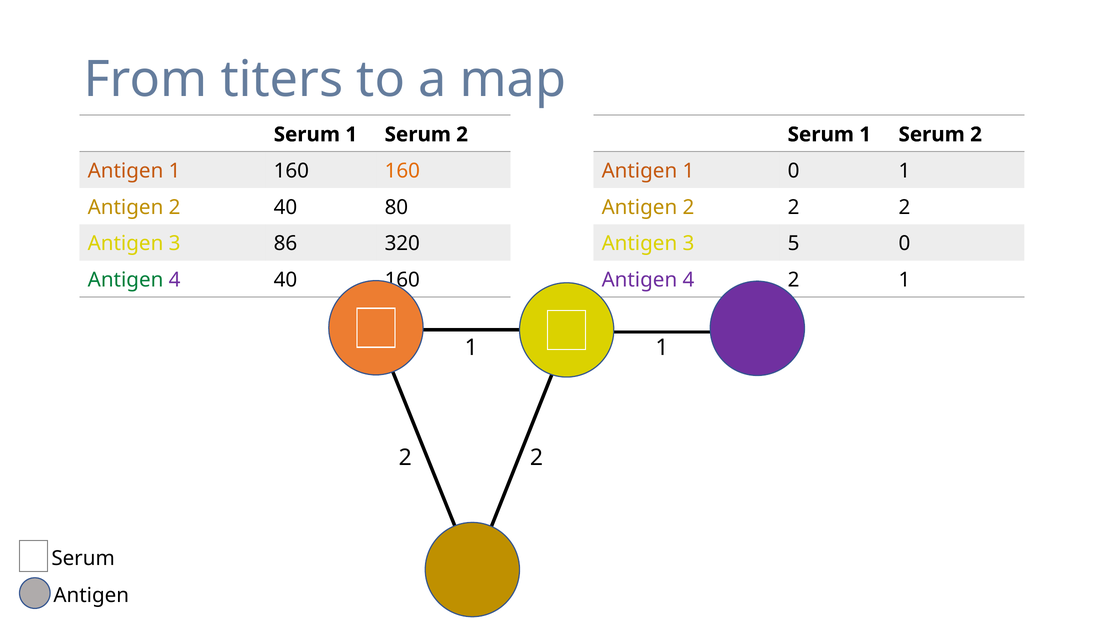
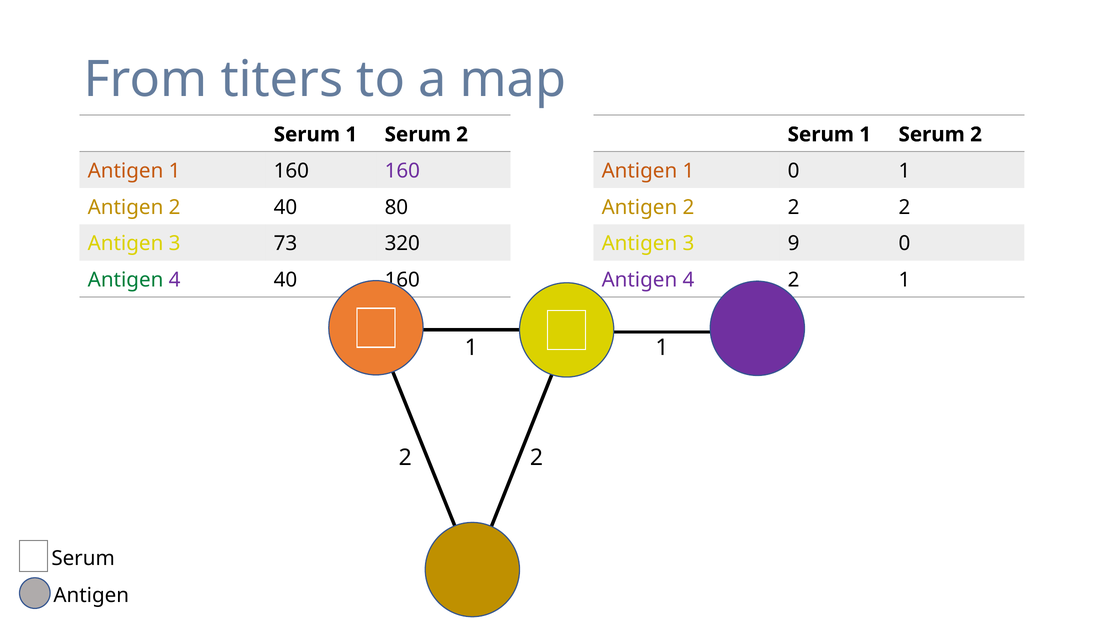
160 at (402, 171) colour: orange -> purple
86: 86 -> 73
5: 5 -> 9
